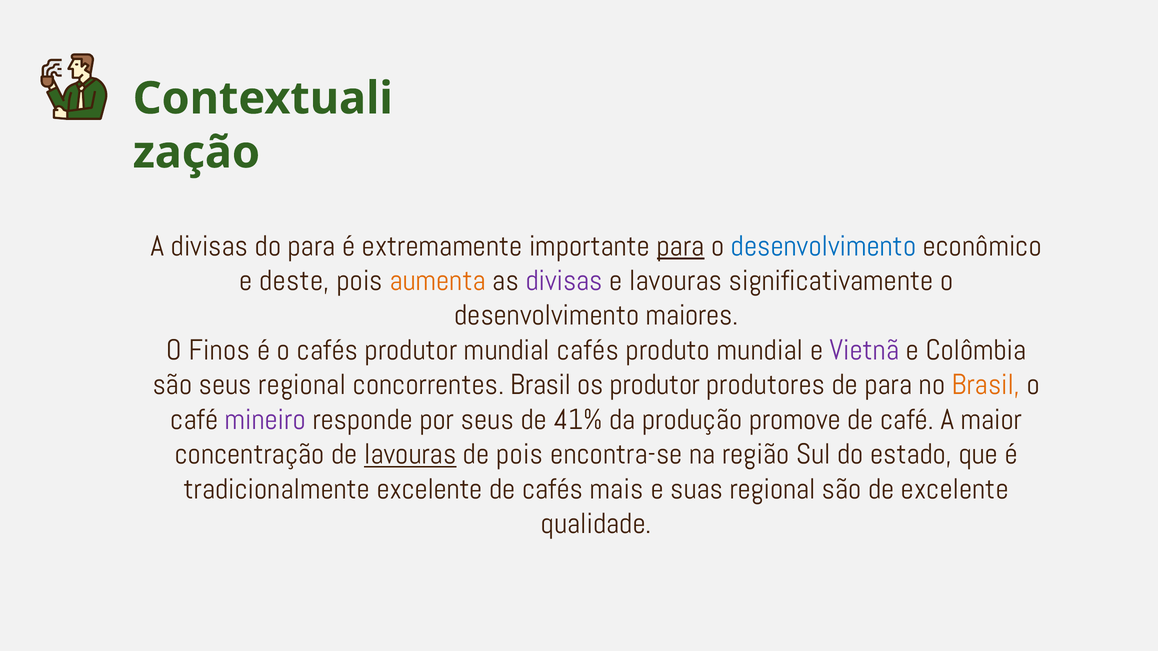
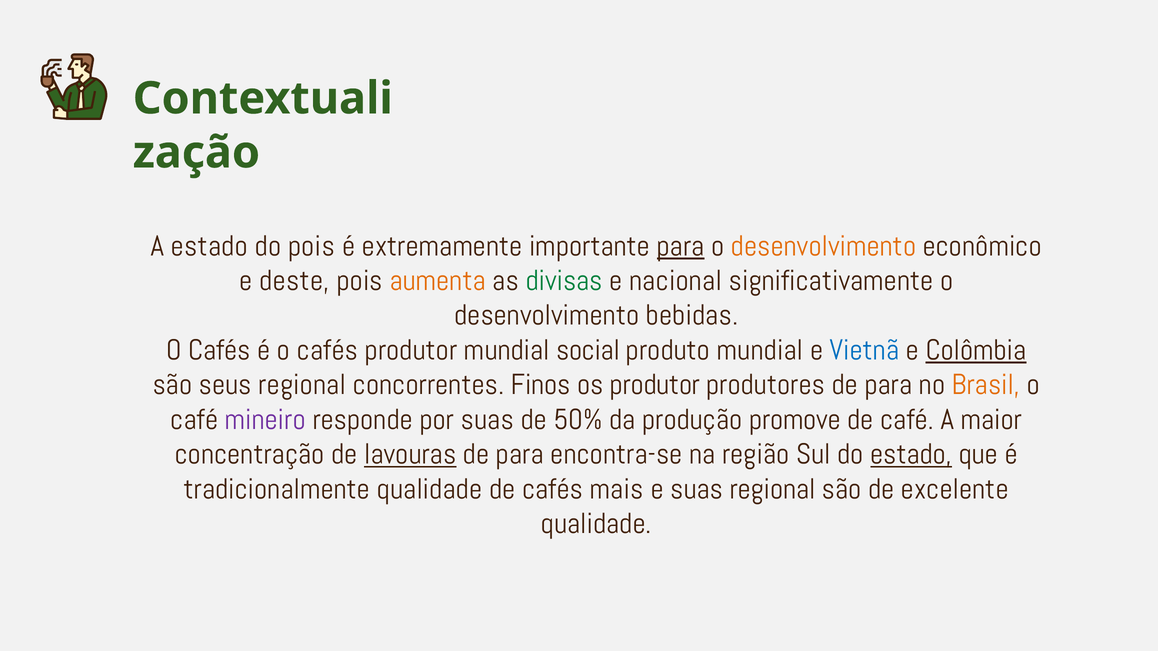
A divisas: divisas -> estado
do para: para -> pois
desenvolvimento at (824, 246) colour: blue -> orange
divisas at (564, 281) colour: purple -> green
e lavouras: lavouras -> nacional
maiores: maiores -> bebidas
Finos at (219, 350): Finos -> Cafés
mundial cafés: cafés -> social
Vietnã colour: purple -> blue
Colômbia underline: none -> present
concorrentes Brasil: Brasil -> Finos
por seus: seus -> suas
41%: 41% -> 50%
pois at (520, 455): pois -> para
estado at (911, 455) underline: none -> present
tradicionalmente excelente: excelente -> qualidade
